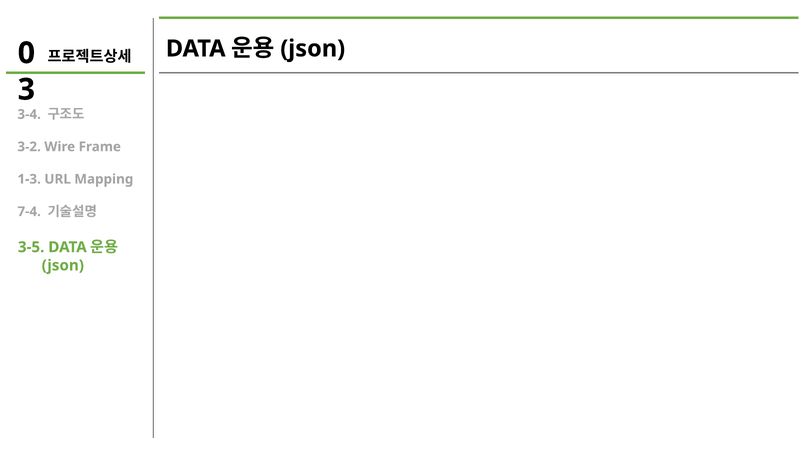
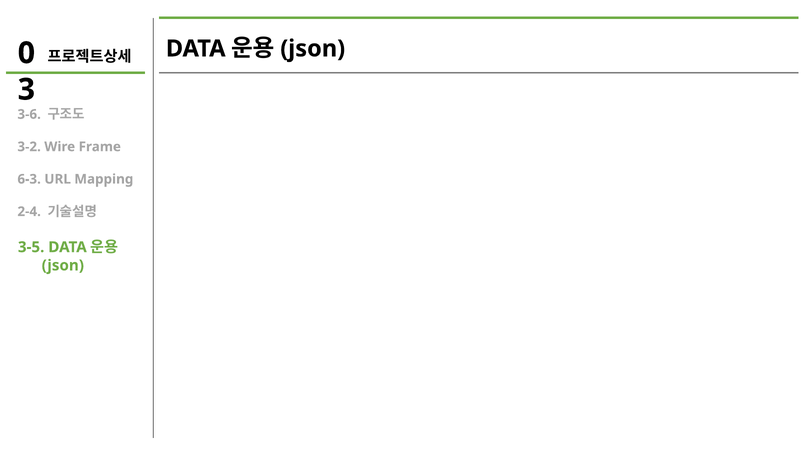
3-4: 3-4 -> 3-6
1-3: 1-3 -> 6-3
7-4: 7-4 -> 2-4
